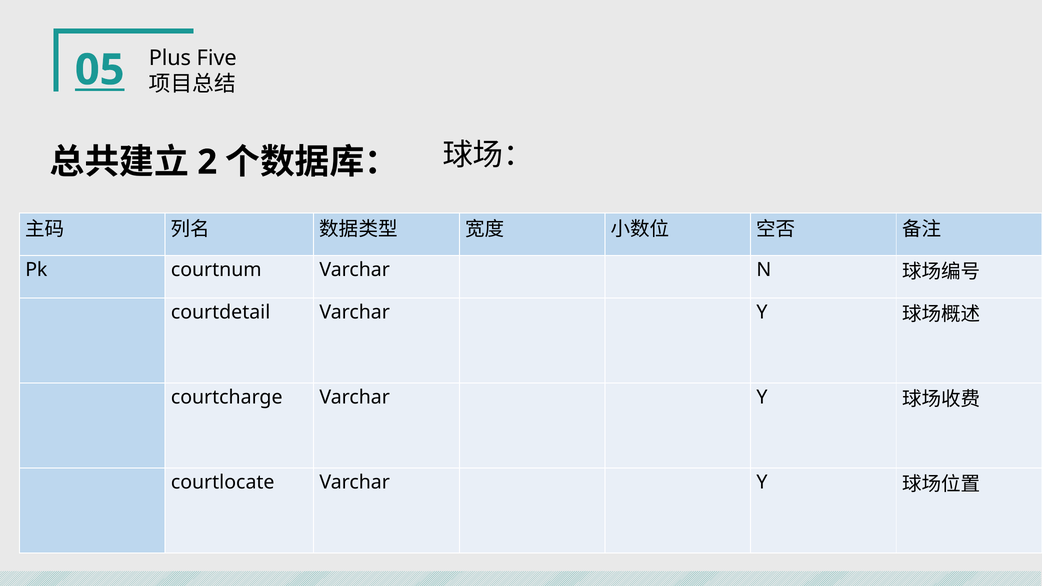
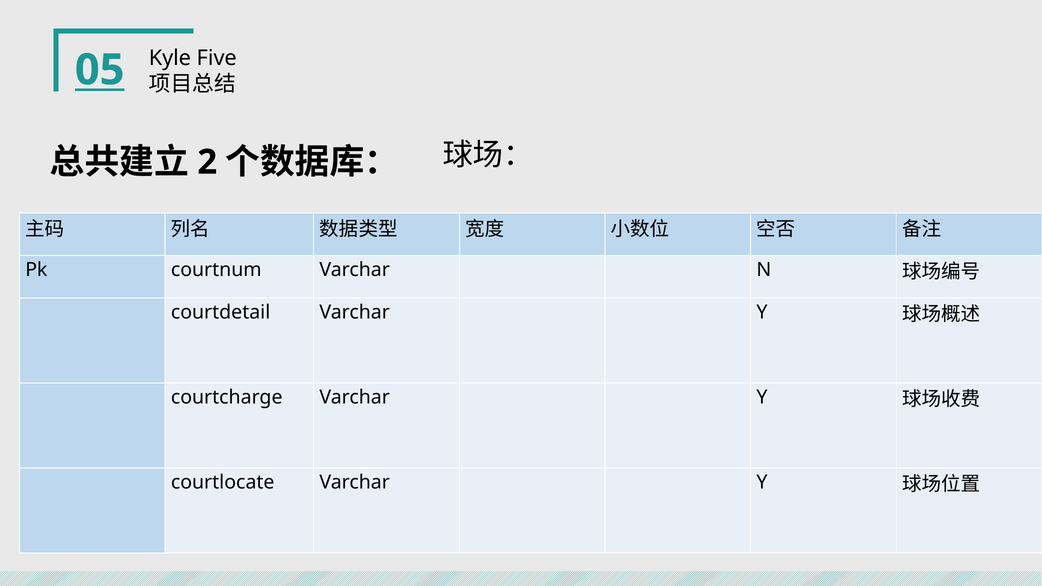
Plus: Plus -> Kyle
